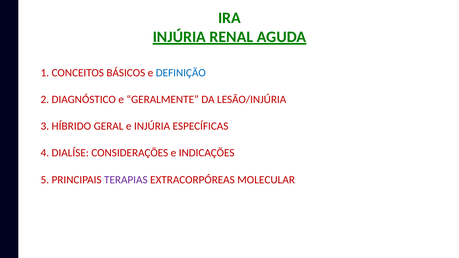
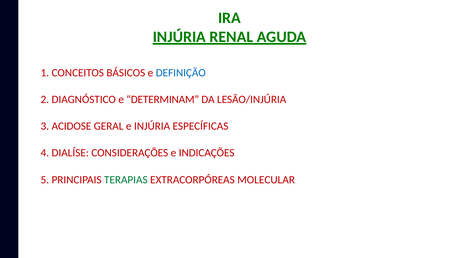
GERALMENTE: GERALMENTE -> DETERMINAM
HÍBRIDO: HÍBRIDO -> ACIDOSE
TERAPIAS colour: purple -> green
